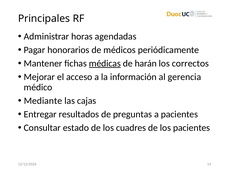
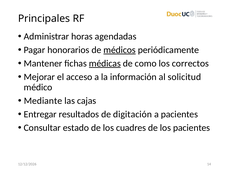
médicos underline: none -> present
harán: harán -> como
gerencia: gerencia -> solicitud
preguntas: preguntas -> digitación
